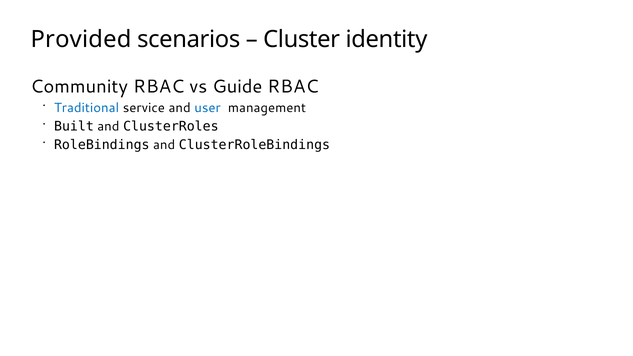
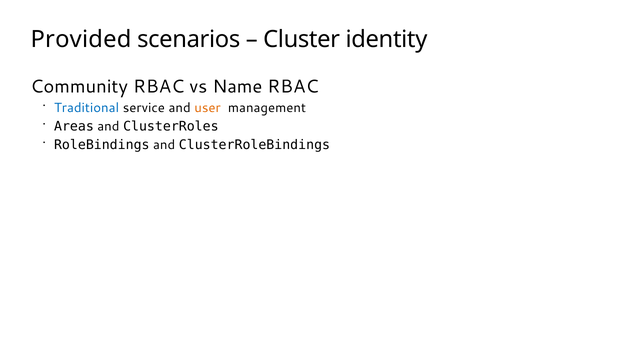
Guide: Guide -> Name
user colour: blue -> orange
Built: Built -> Areas
